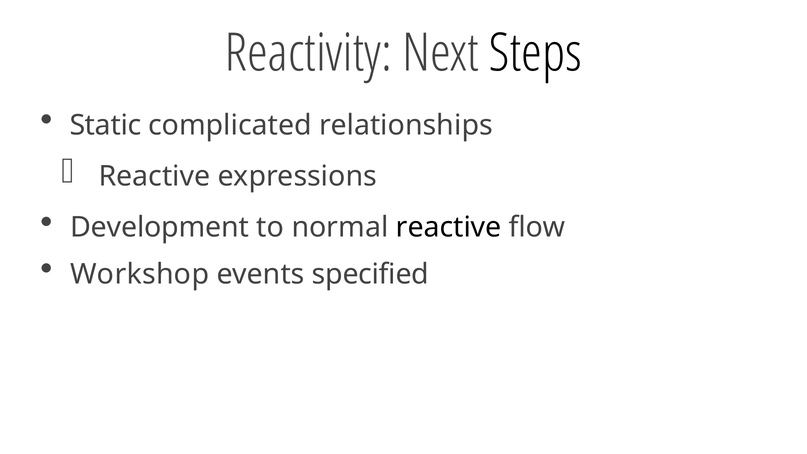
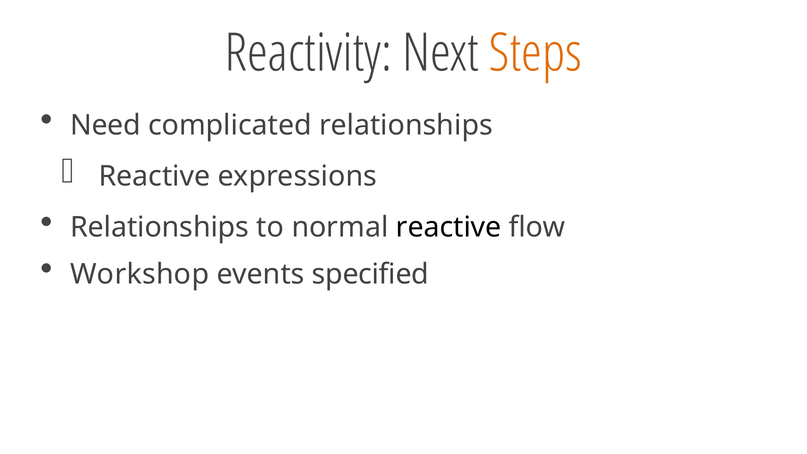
Steps colour: black -> orange
Static: Static -> Need
Development at (160, 228): Development -> Relationships
